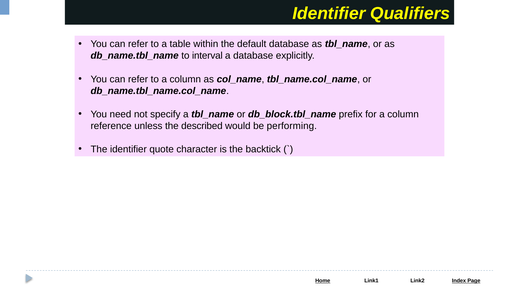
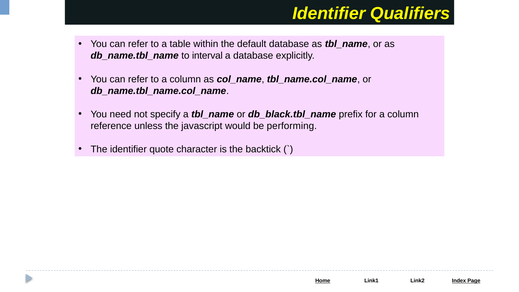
db_block.tbl_name: db_block.tbl_name -> db_black.tbl_name
described: described -> javascript
